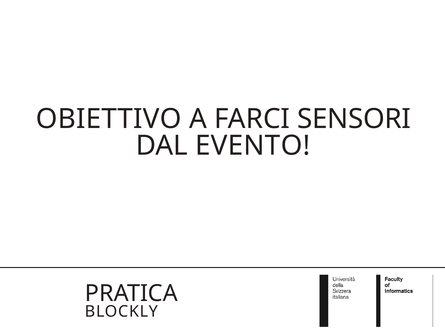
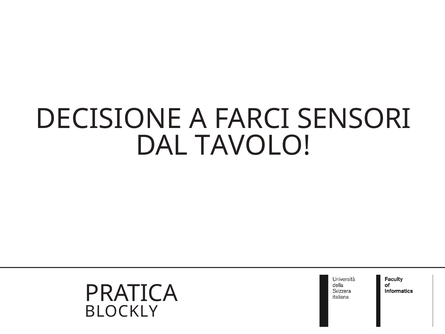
OBIETTIVO: OBIETTIVO -> DECISIONE
EVENTO: EVENTO -> TAVOLO
